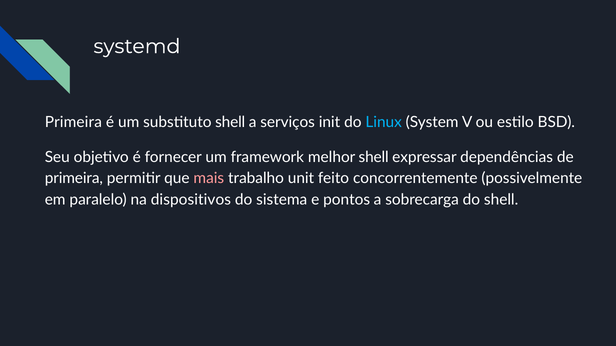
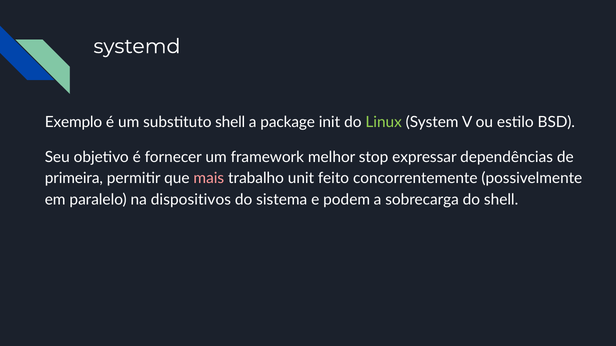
Primeira at (73, 122): Primeira -> Exemplo
serviços: serviços -> package
Linux colour: light blue -> light green
melhor shell: shell -> stop
pontos: pontos -> podem
